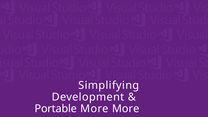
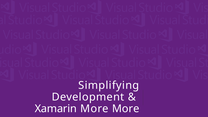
Portable: Portable -> Xamarin
